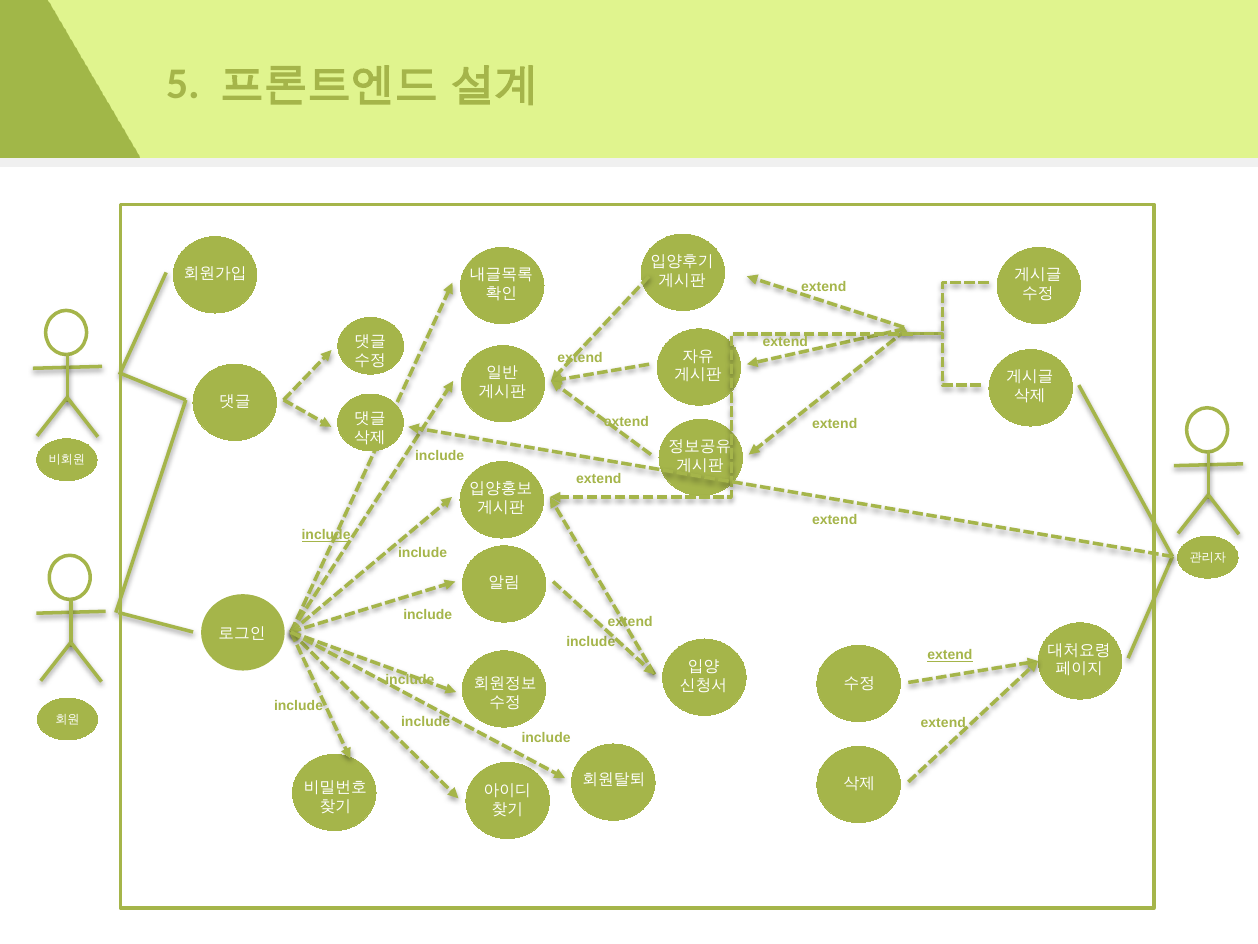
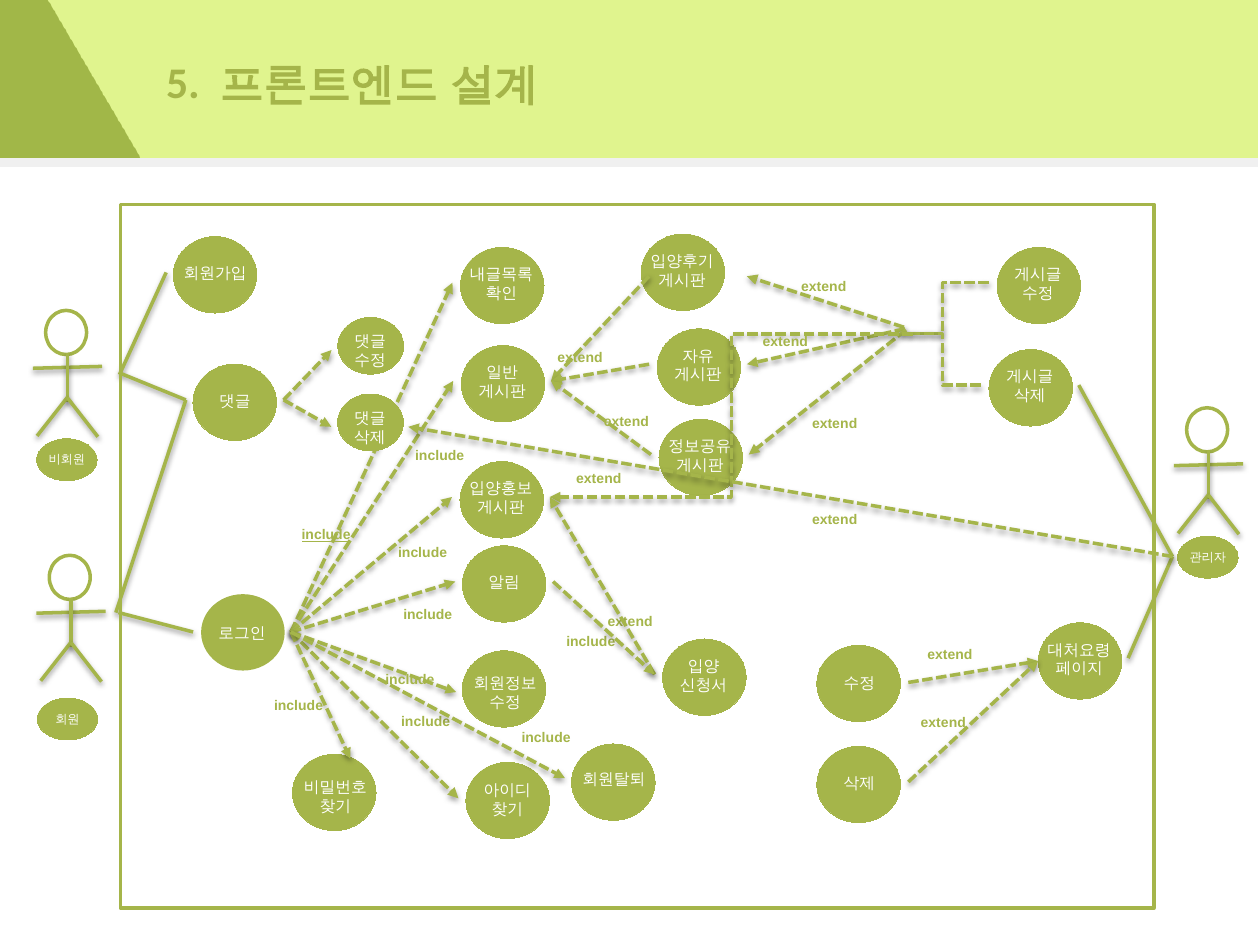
extend at (950, 655) underline: present -> none
